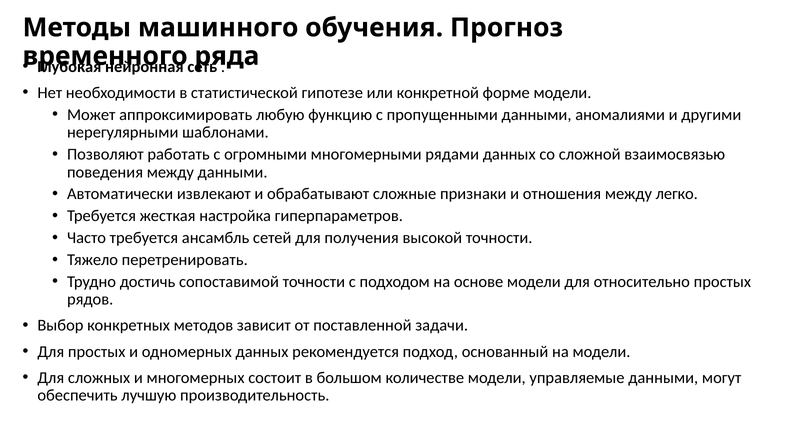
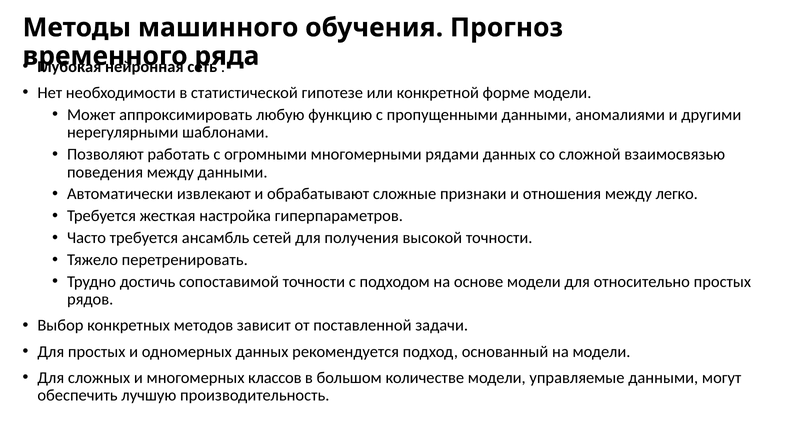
состоит: состоит -> классов
